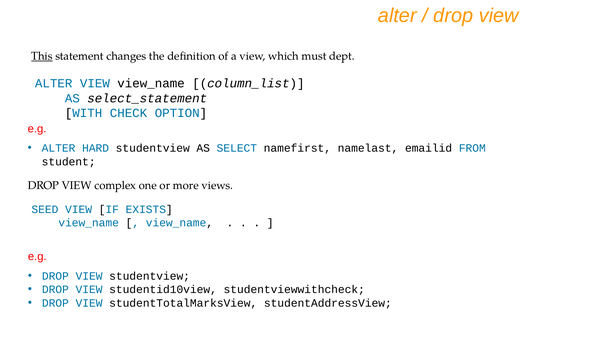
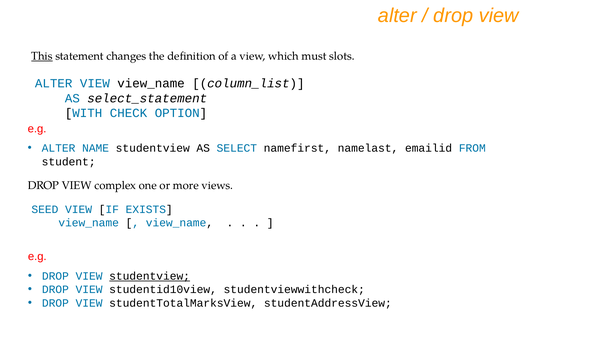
dept: dept -> slots
HARD: HARD -> NAME
studentview at (150, 276) underline: none -> present
